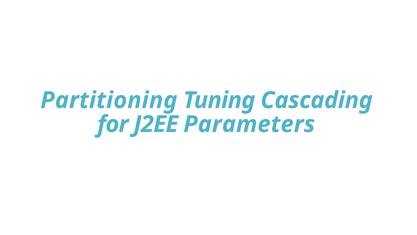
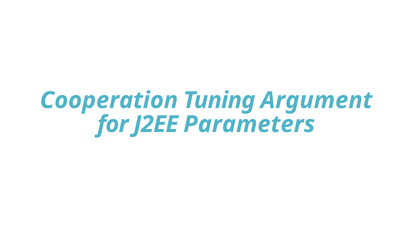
Partitioning: Partitioning -> Cooperation
Cascading: Cascading -> Argument
